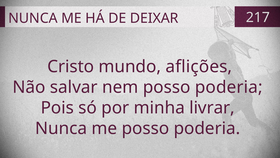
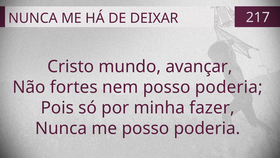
aflições: aflições -> avançar
salvar: salvar -> fortes
livrar: livrar -> fazer
